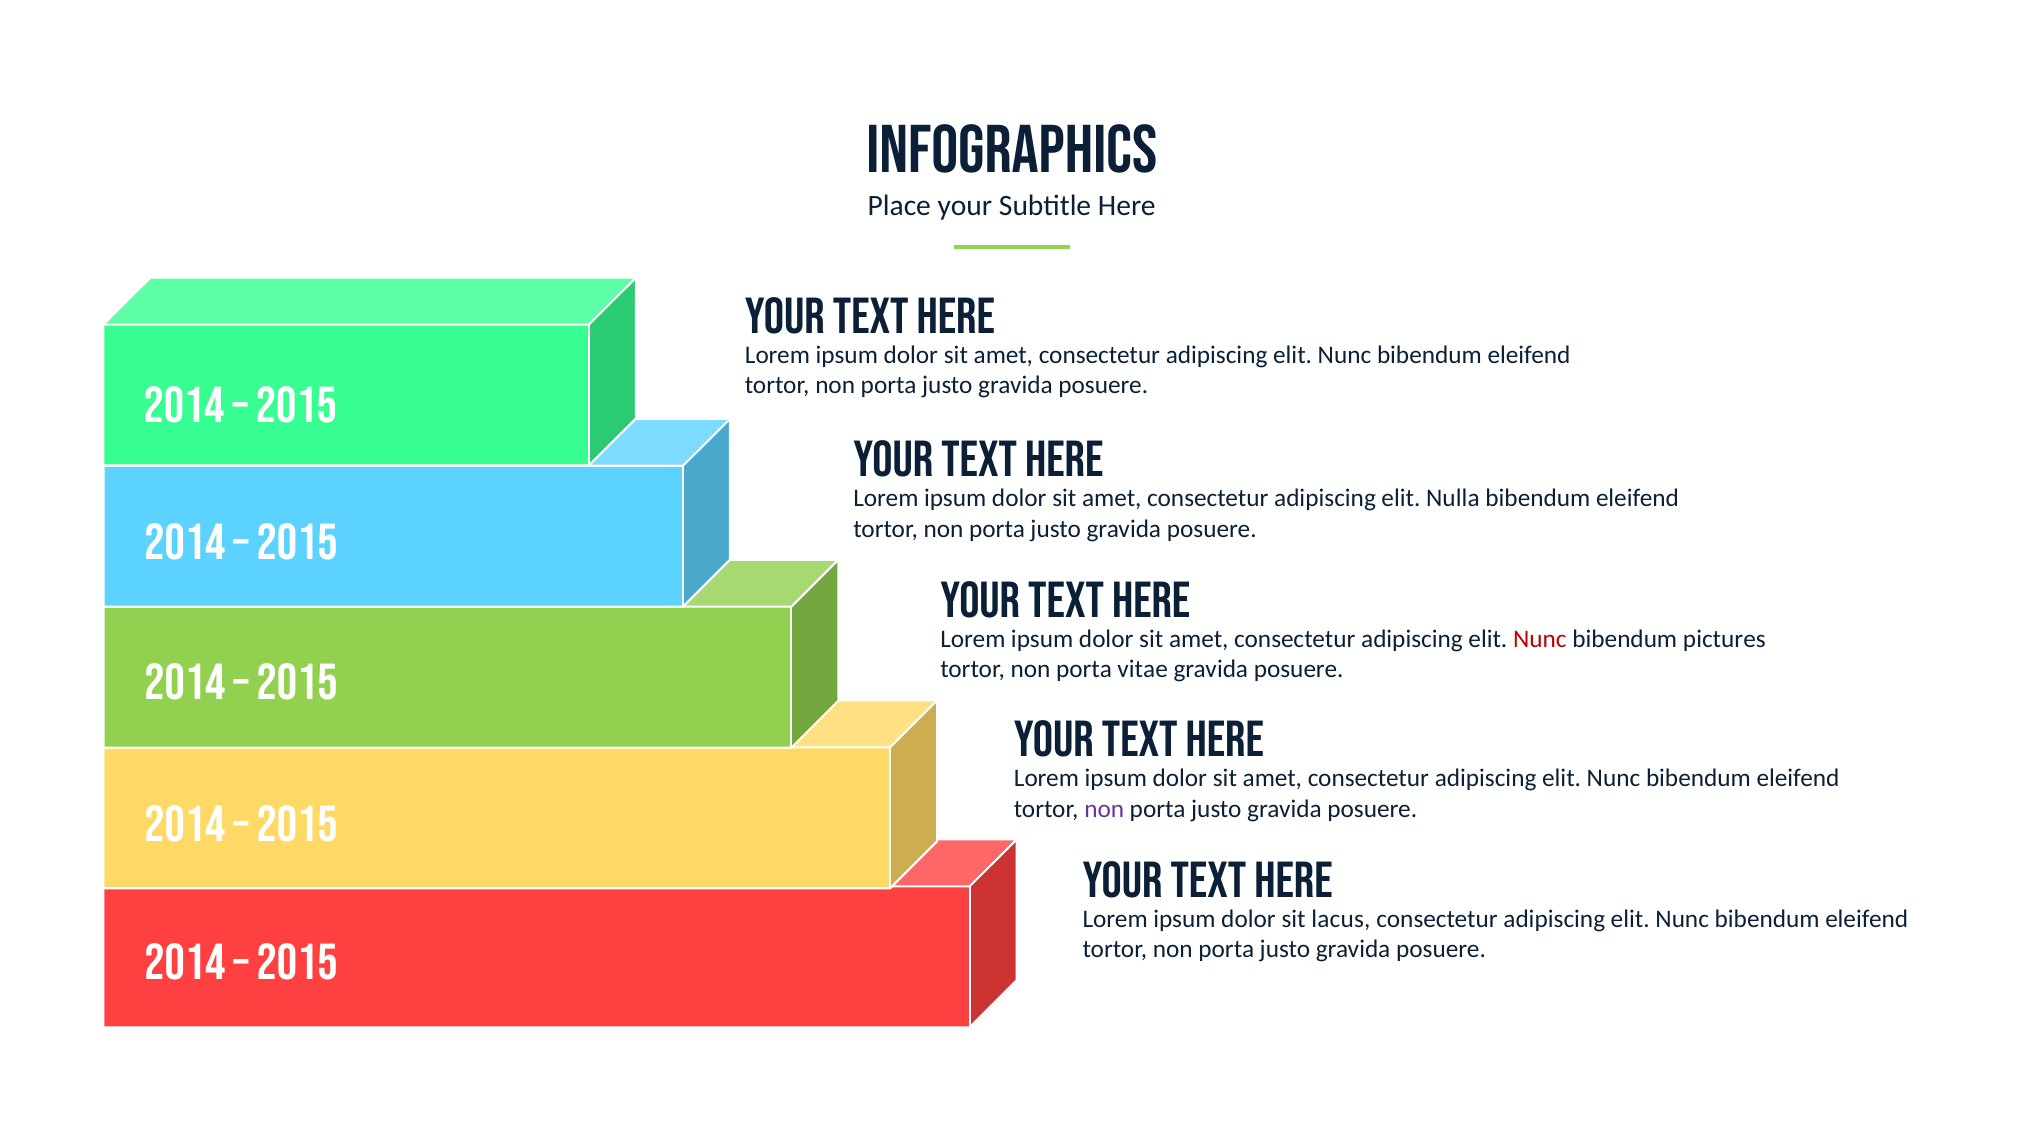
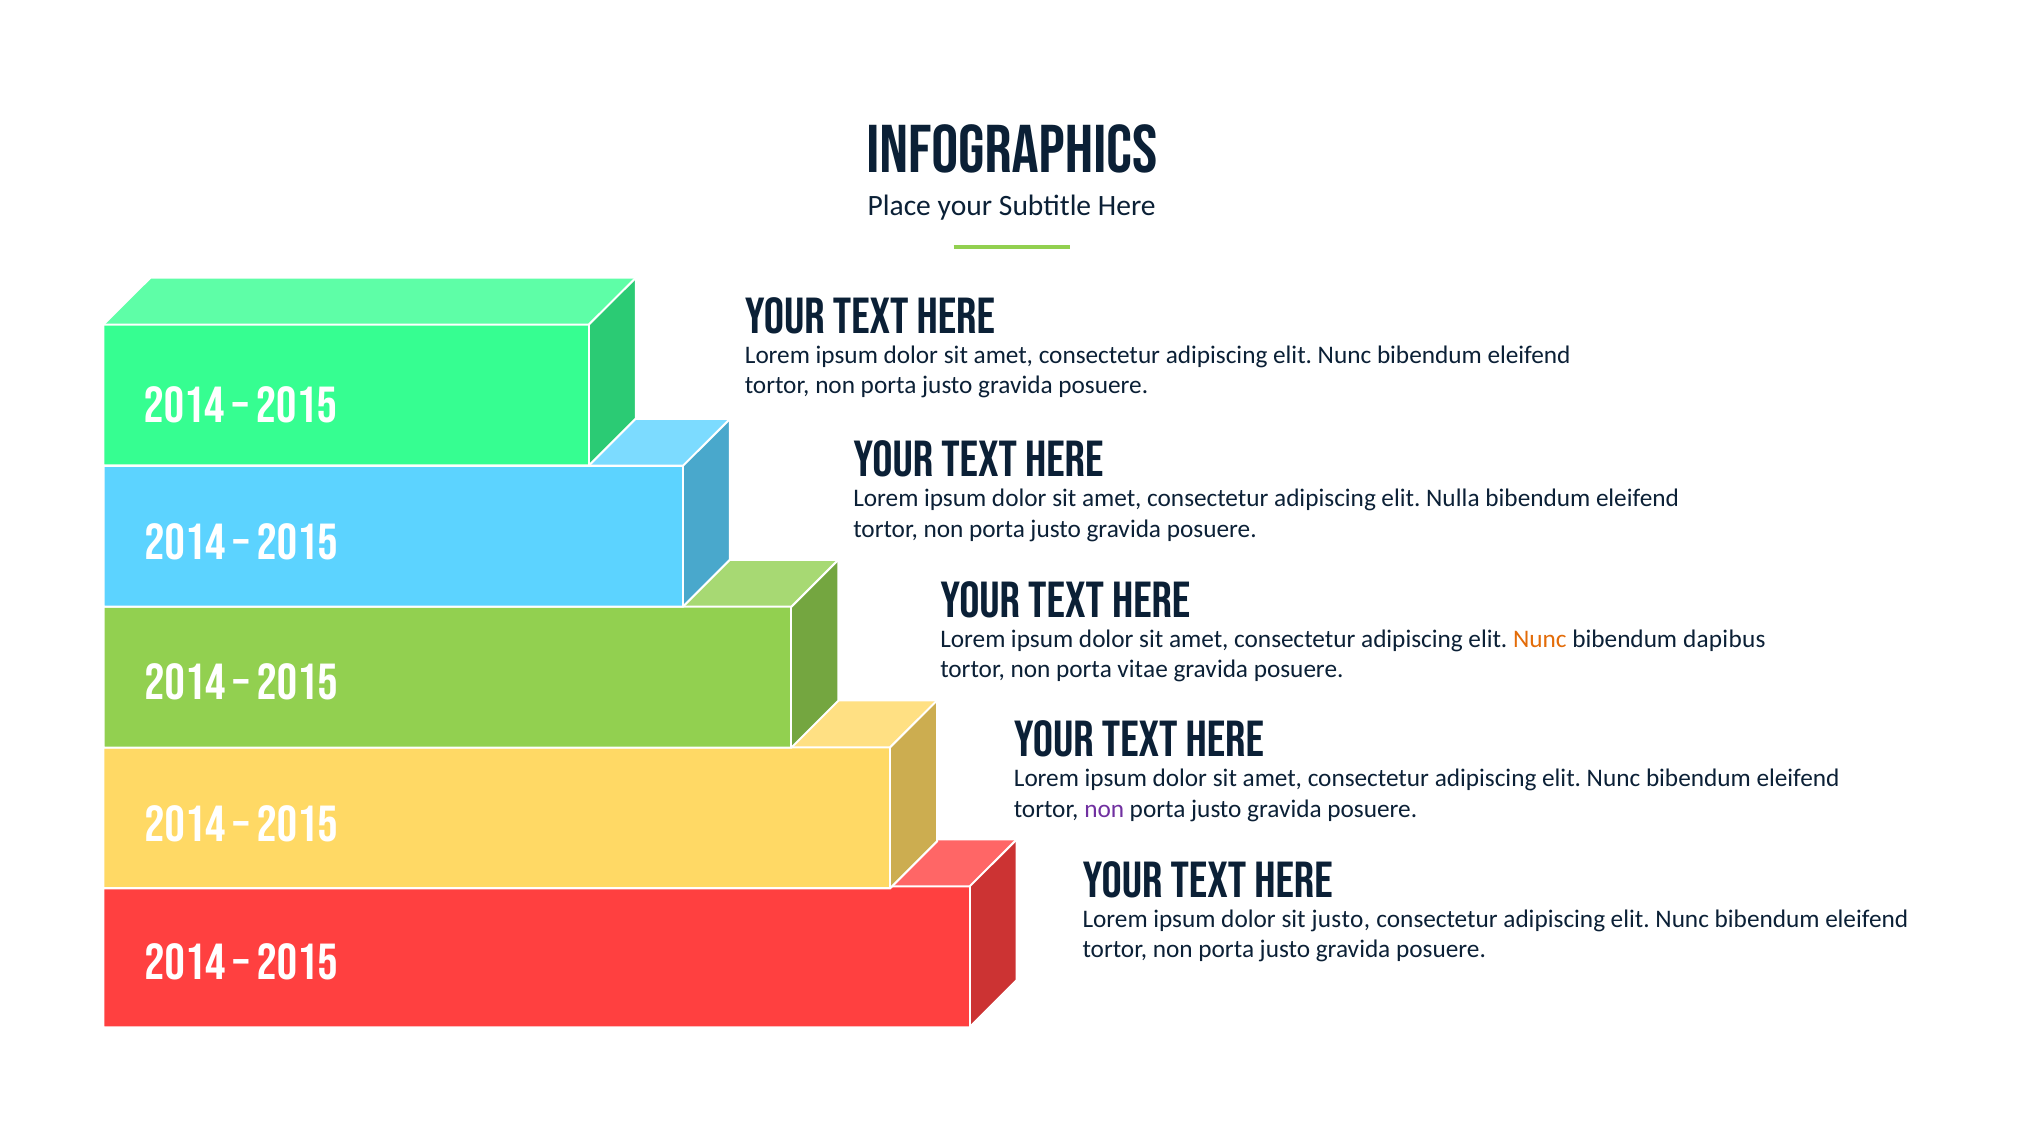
Nunc at (1540, 640) colour: red -> orange
pictures: pictures -> dapibus
sit lacus: lacus -> justo
